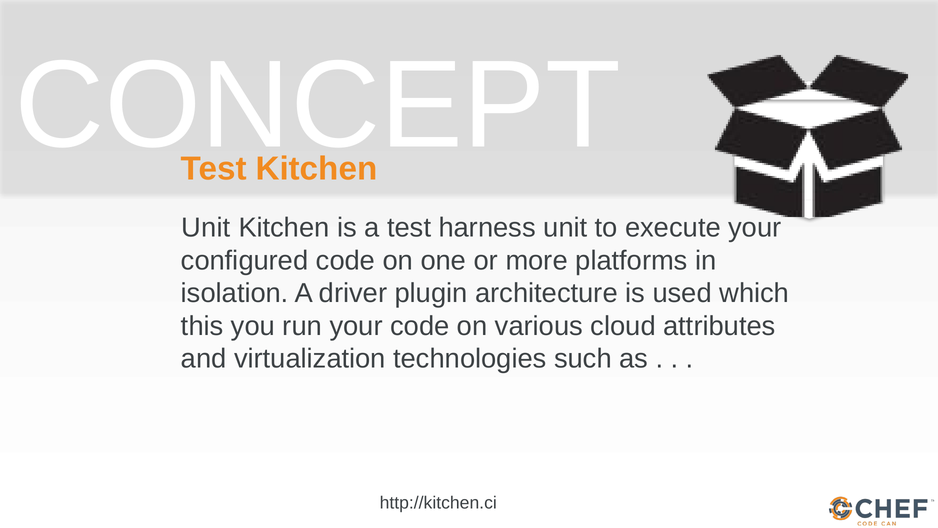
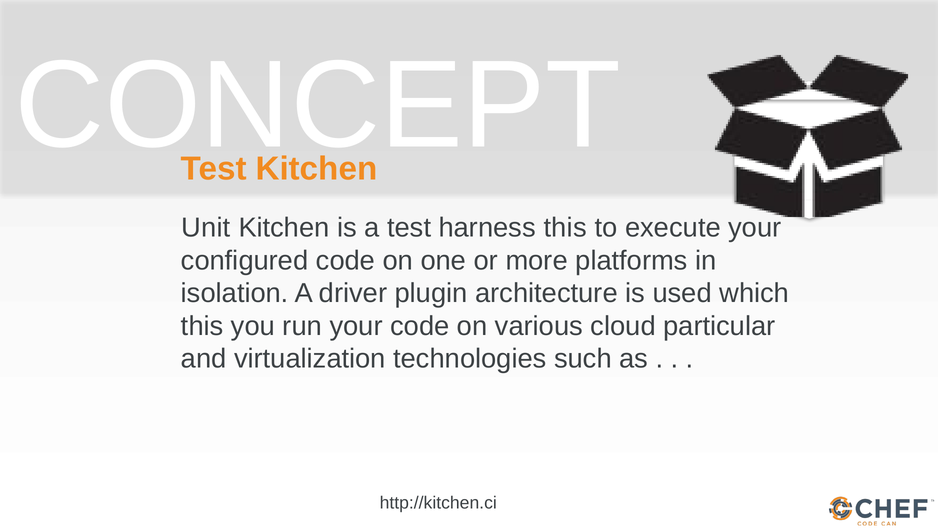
harness unit: unit -> this
attributes: attributes -> particular
